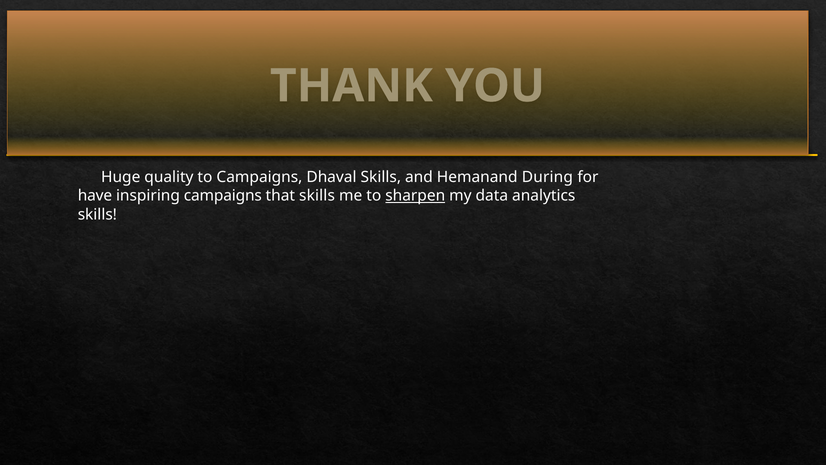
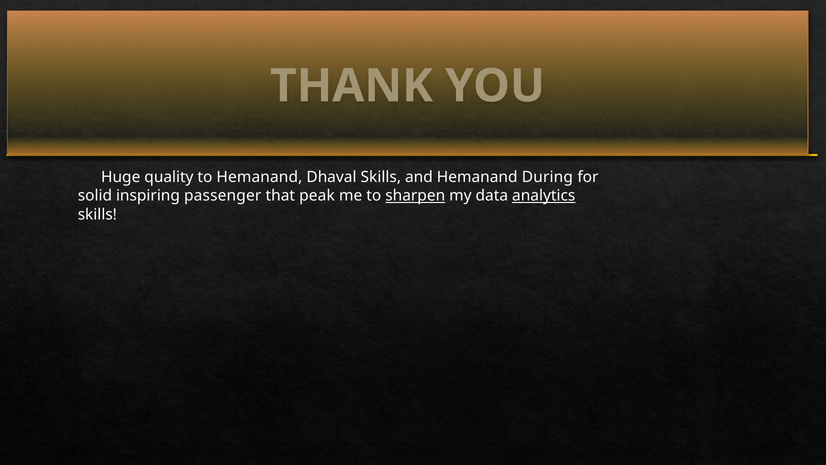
to Campaigns: Campaigns -> Hemanand
have: have -> solid
inspiring campaigns: campaigns -> passenger
that skills: skills -> peak
analytics underline: none -> present
